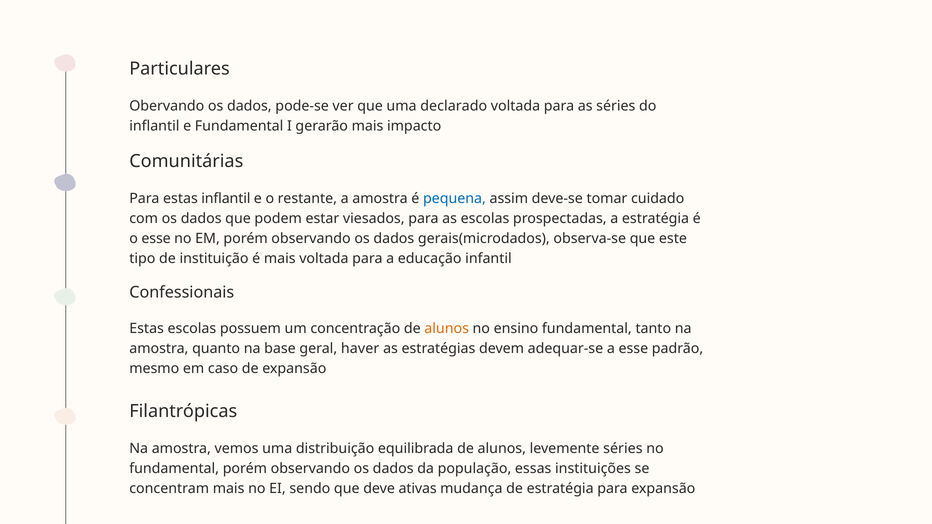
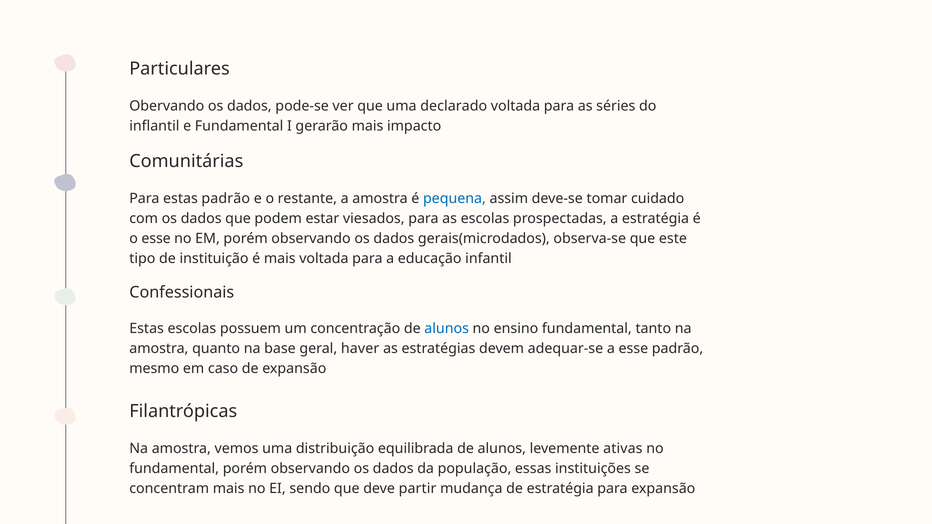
estas inflantil: inflantil -> padrão
alunos at (447, 329) colour: orange -> blue
levemente séries: séries -> ativas
ativas: ativas -> partir
